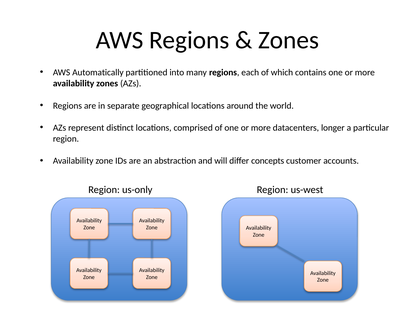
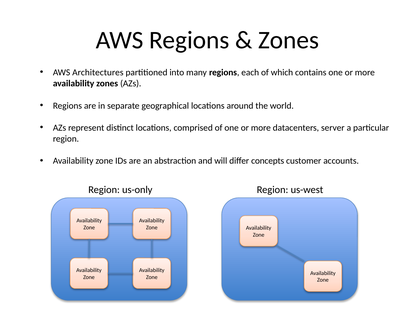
Automatically: Automatically -> Architectures
longer: longer -> server
